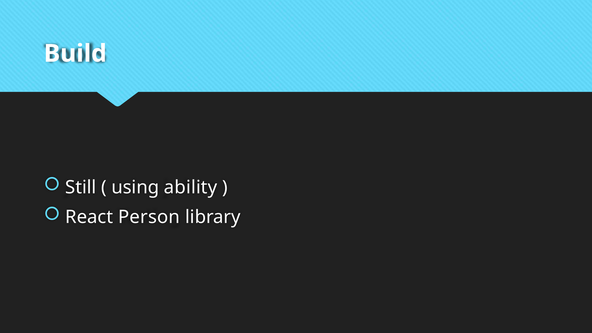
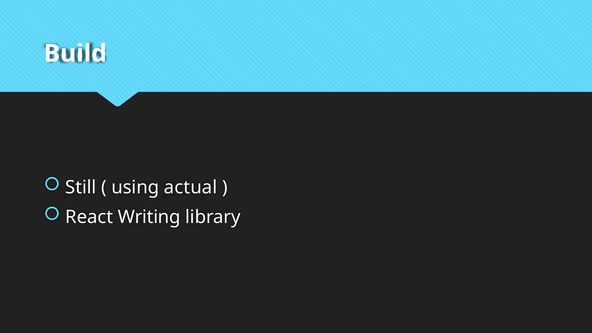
ability: ability -> actual
Person: Person -> Writing
